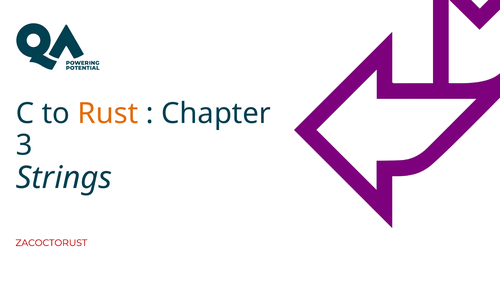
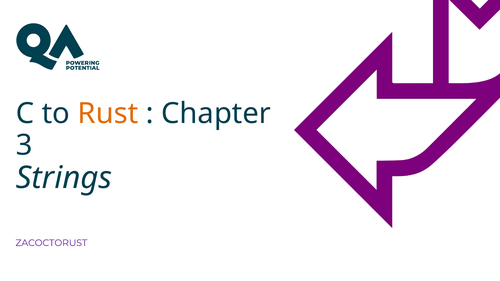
ZACOCTORUST colour: red -> purple
